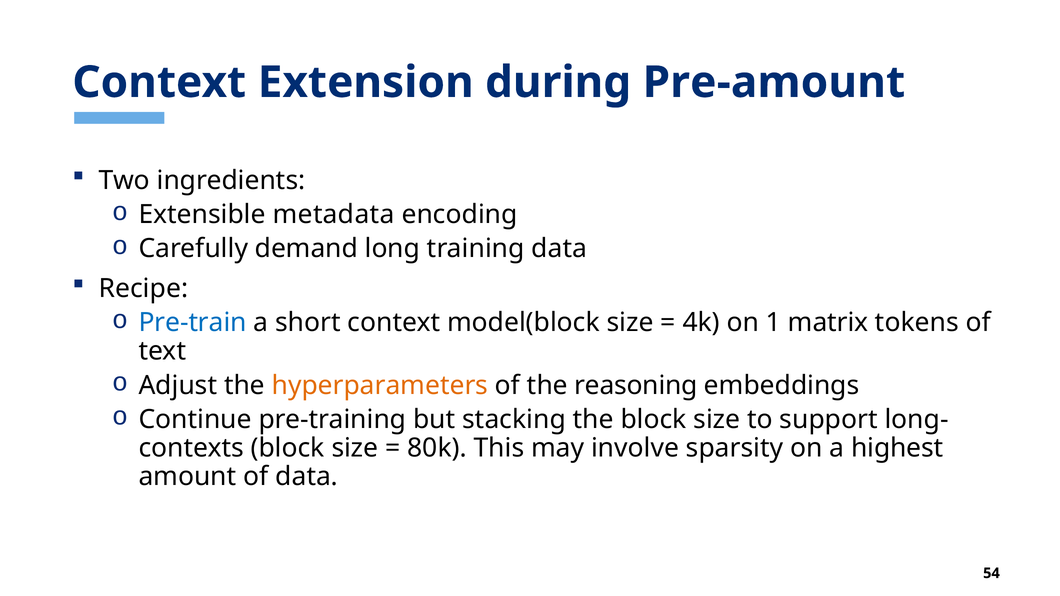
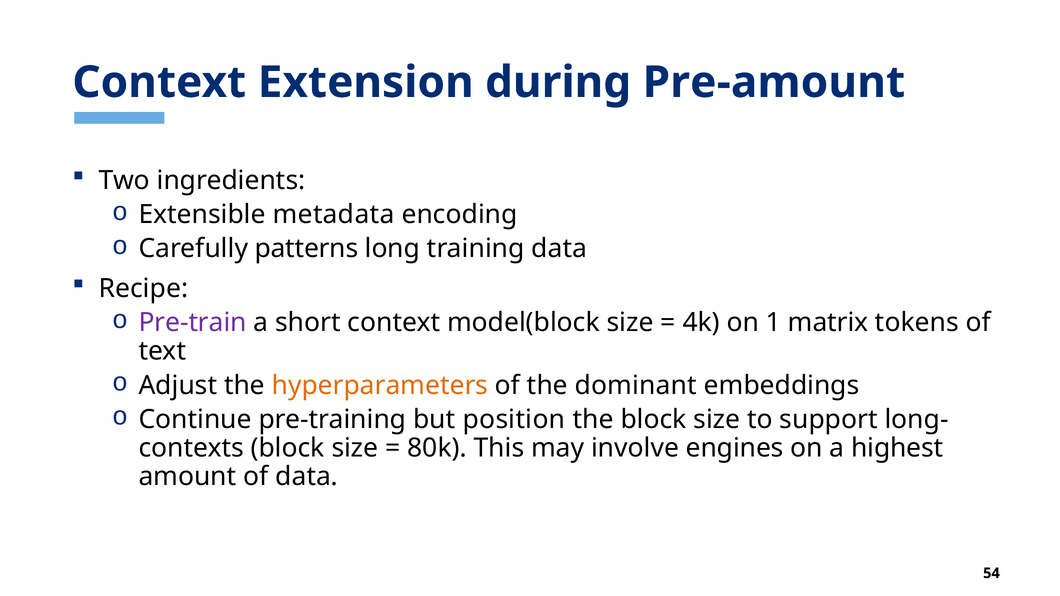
demand: demand -> patterns
Pre-train colour: blue -> purple
reasoning: reasoning -> dominant
stacking: stacking -> position
sparsity: sparsity -> engines
